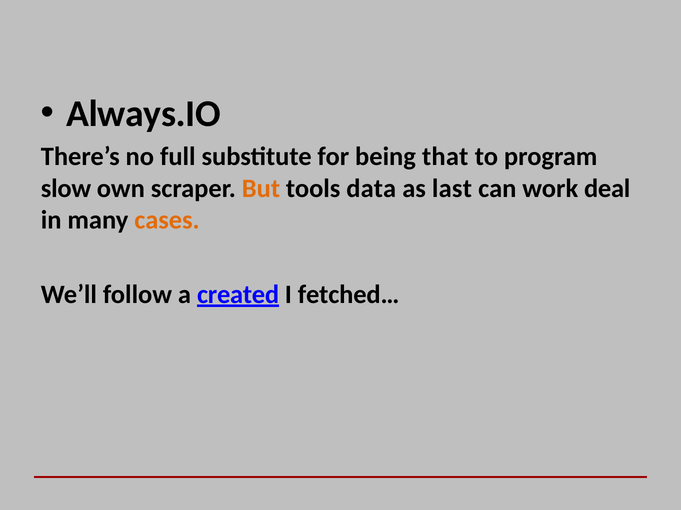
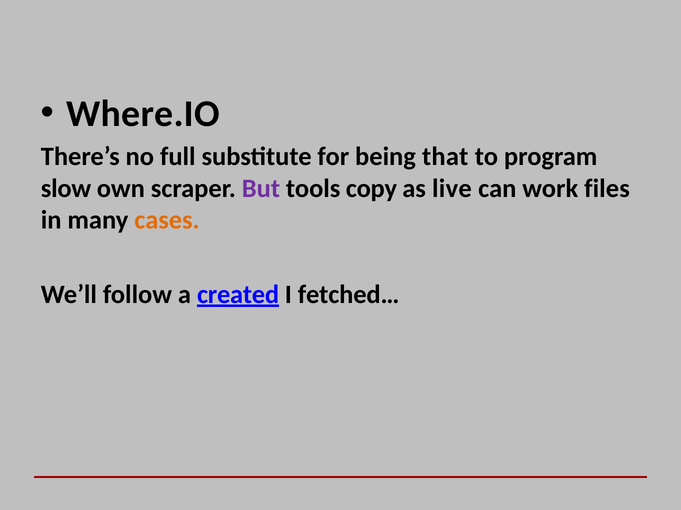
Always.IO: Always.IO -> Where.IO
But colour: orange -> purple
data: data -> copy
last: last -> live
deal: deal -> files
